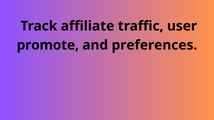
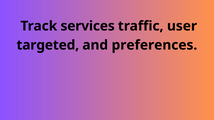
affiliate: affiliate -> services
promote: promote -> targeted
